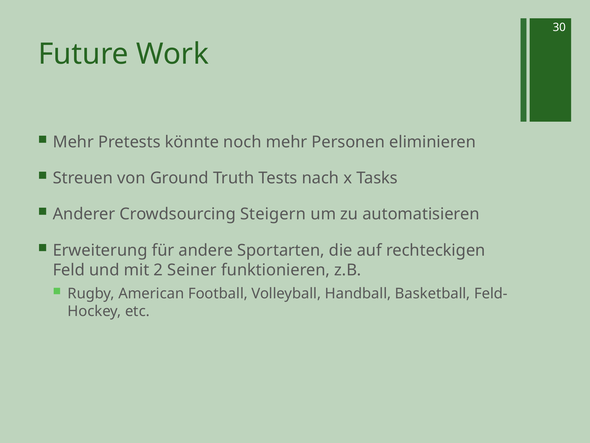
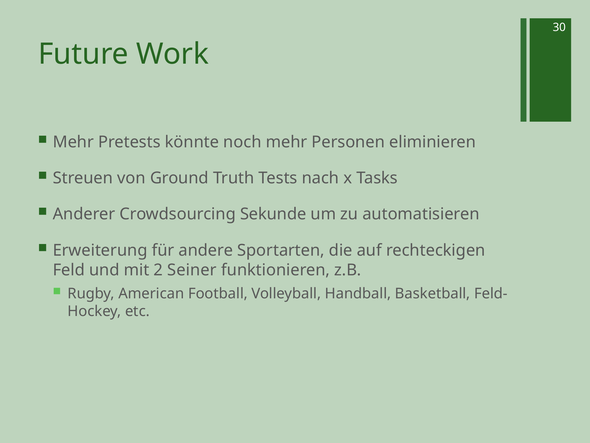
Steigern: Steigern -> Sekunde
